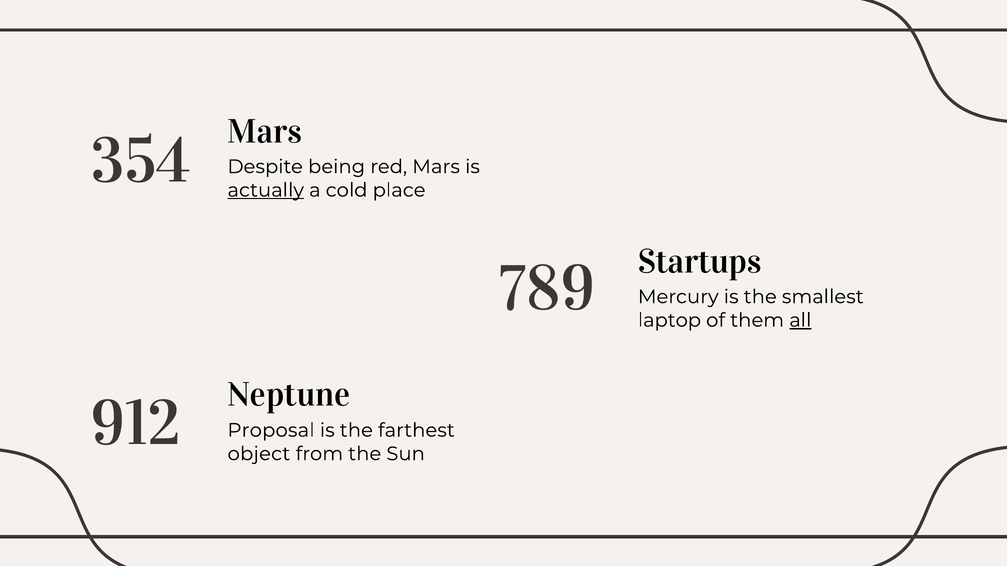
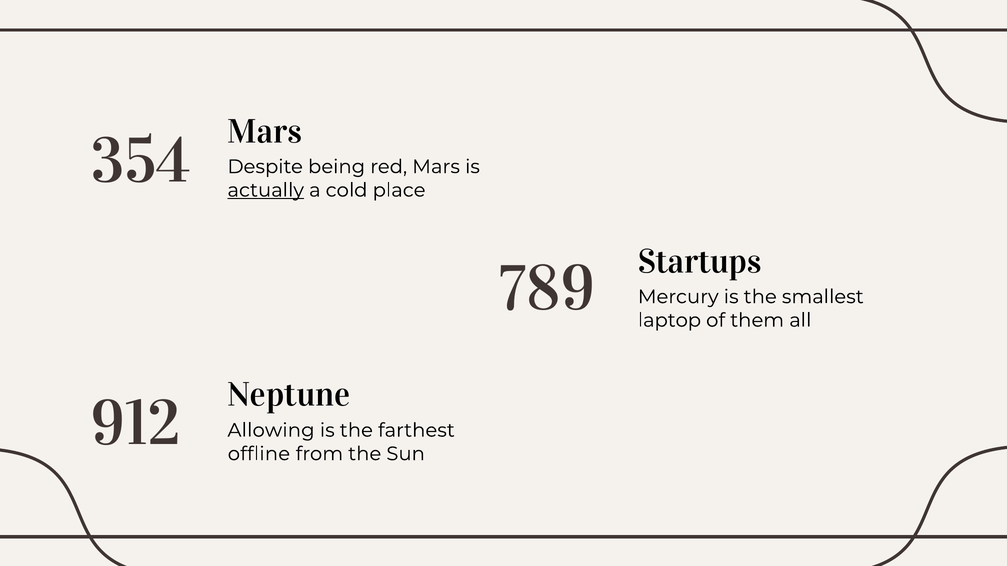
all underline: present -> none
Proposal: Proposal -> Allowing
object: object -> offline
